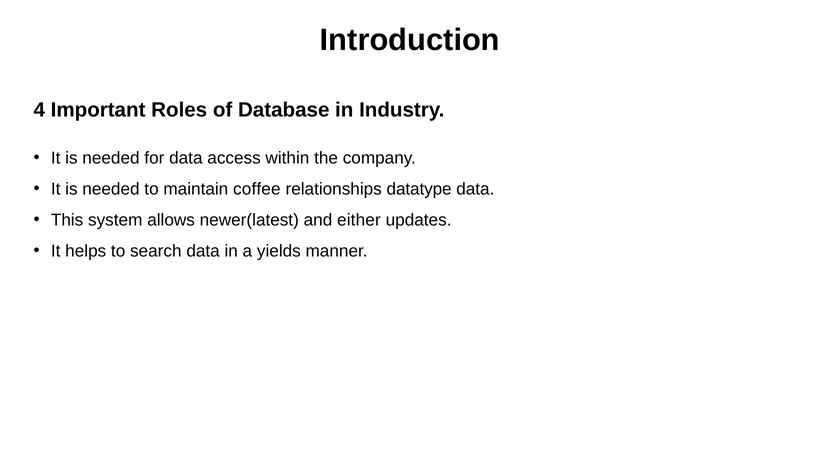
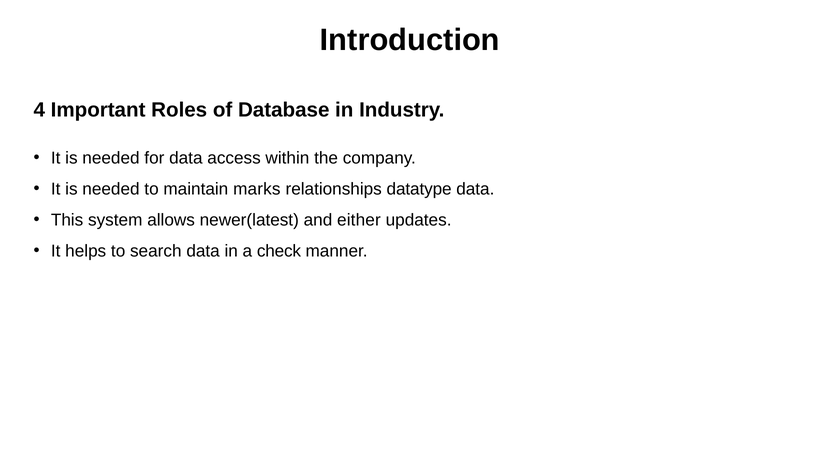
coffee: coffee -> marks
yields: yields -> check
